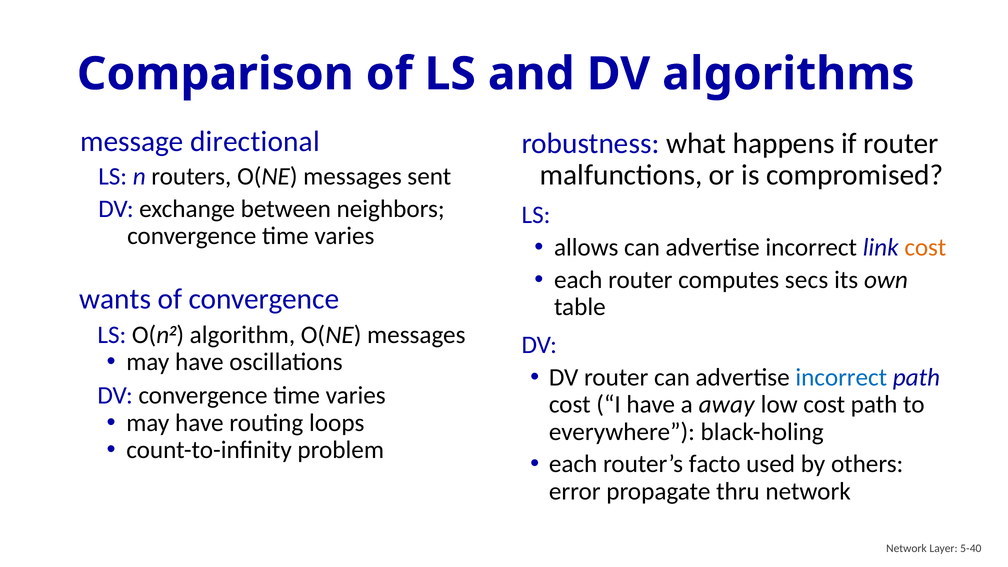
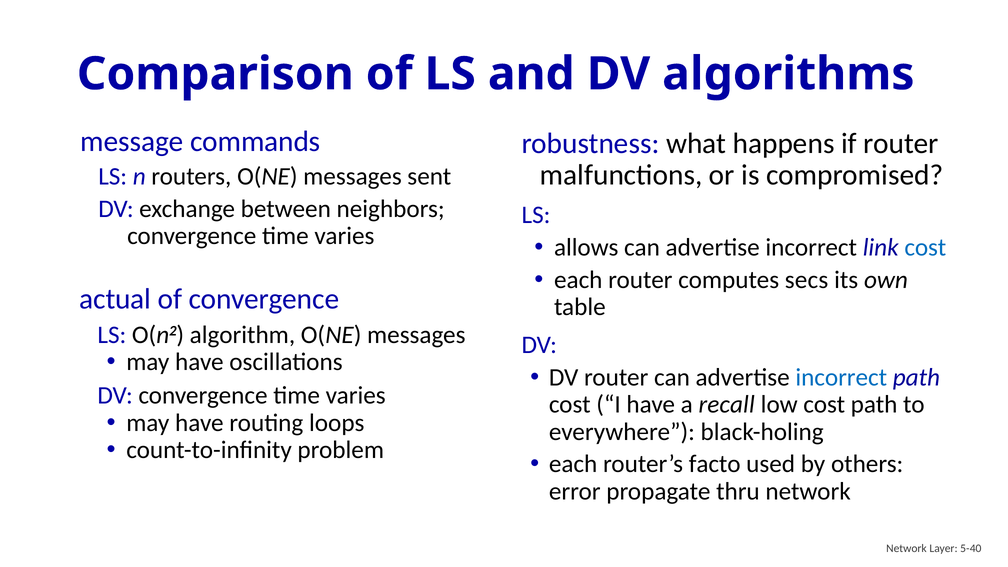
directional: directional -> commands
cost at (925, 248) colour: orange -> blue
wants: wants -> actual
away: away -> recall
